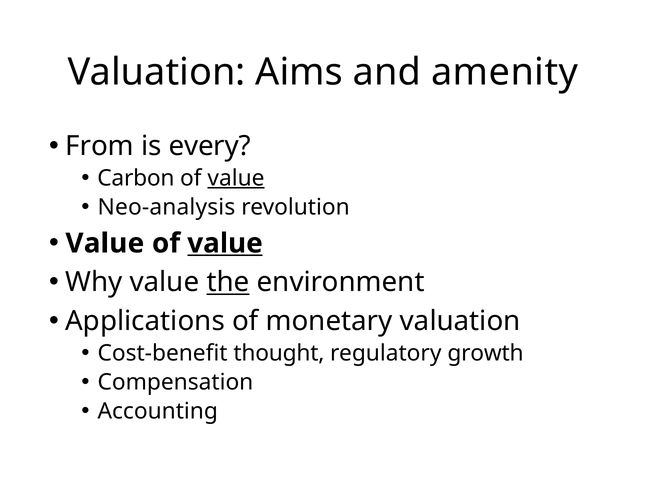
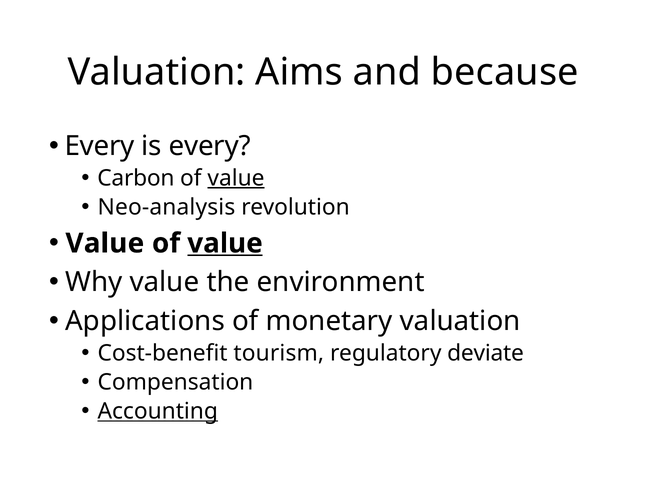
amenity: amenity -> because
From at (100, 146): From -> Every
the underline: present -> none
thought: thought -> tourism
growth: growth -> deviate
Accounting underline: none -> present
